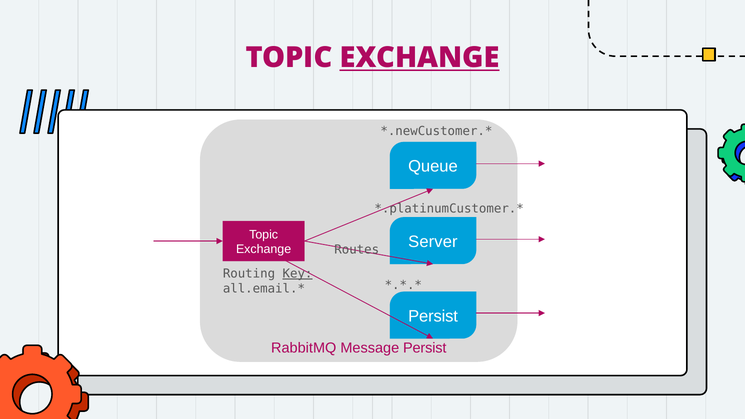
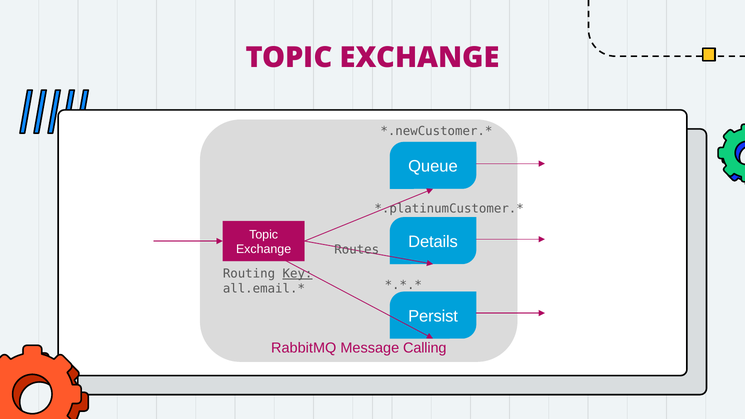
EXCHANGE at (420, 58) underline: present -> none
Server: Server -> Details
Message Persist: Persist -> Calling
